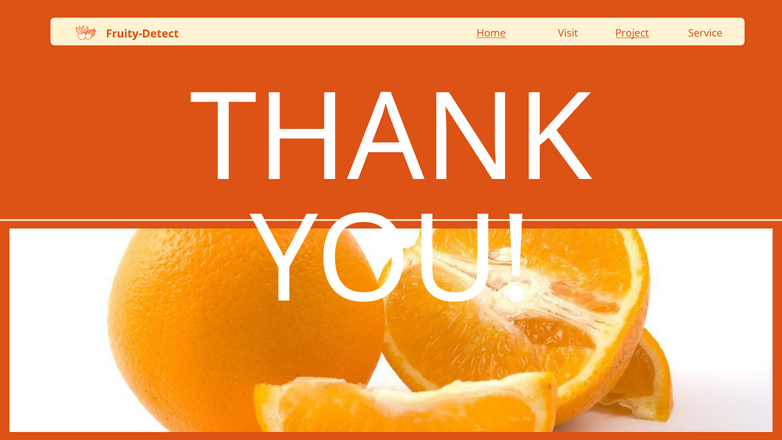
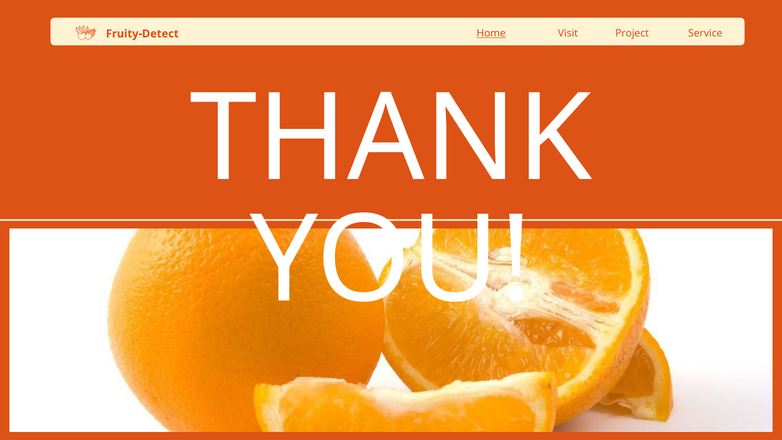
Project at (632, 33) underline: present -> none
